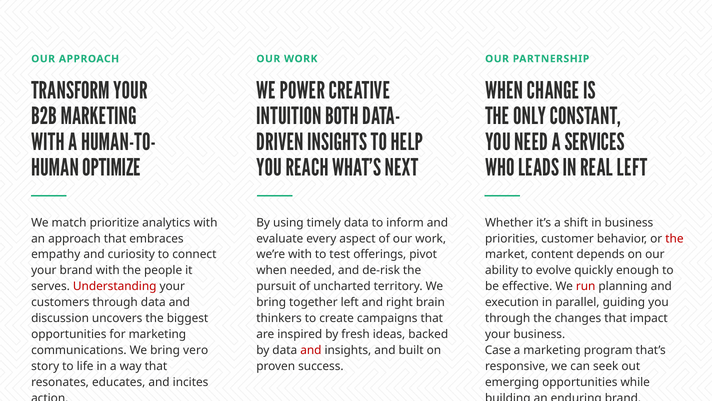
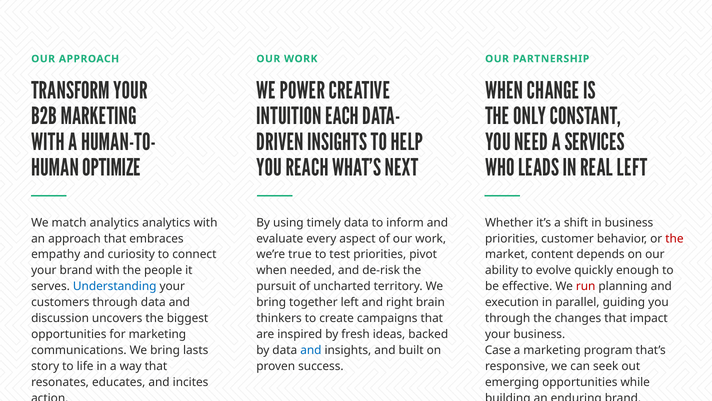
BOTH: BOTH -> EACH
match prioritize: prioritize -> analytics
we’re with: with -> true
test offerings: offerings -> priorities
Understanding colour: red -> blue
vero: vero -> lasts
and at (311, 350) colour: red -> blue
